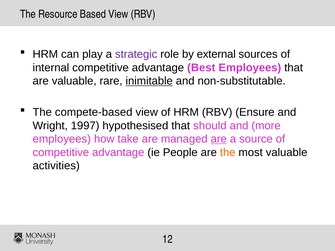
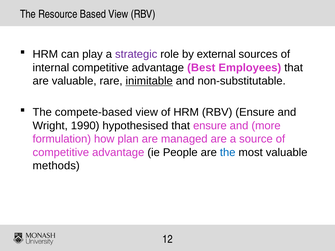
1997: 1997 -> 1990
that should: should -> ensure
employees at (62, 139): employees -> formulation
take: take -> plan
are at (219, 139) underline: present -> none
the at (228, 152) colour: orange -> blue
activities: activities -> methods
